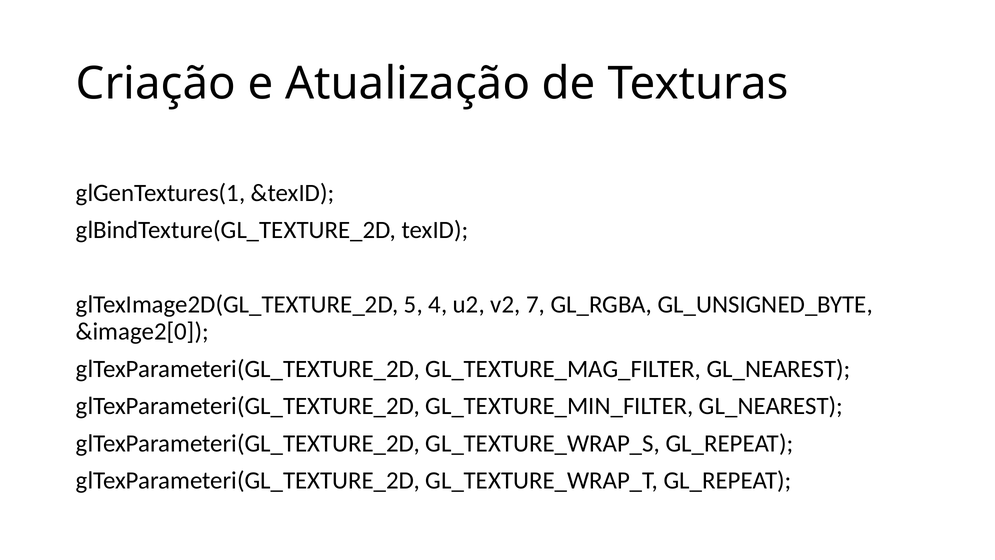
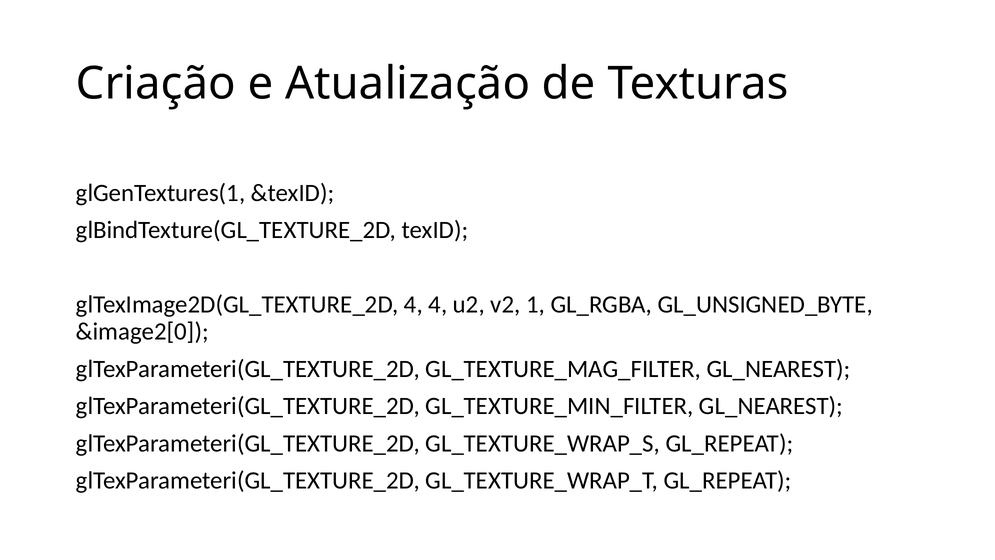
glTexImage2D(GL_TEXTURE_2D 5: 5 -> 4
7: 7 -> 1
